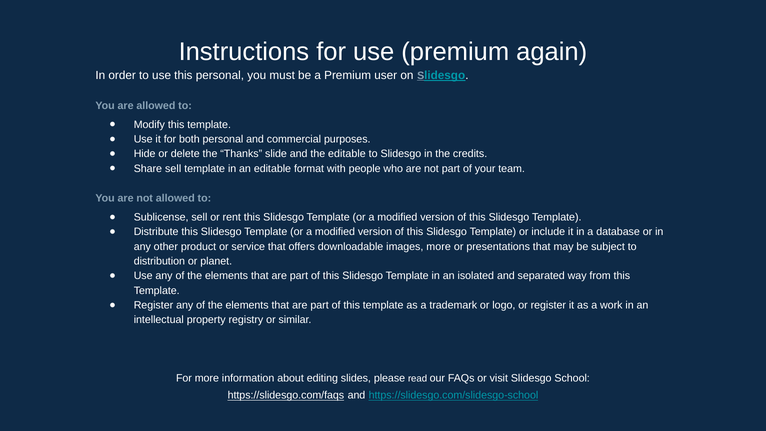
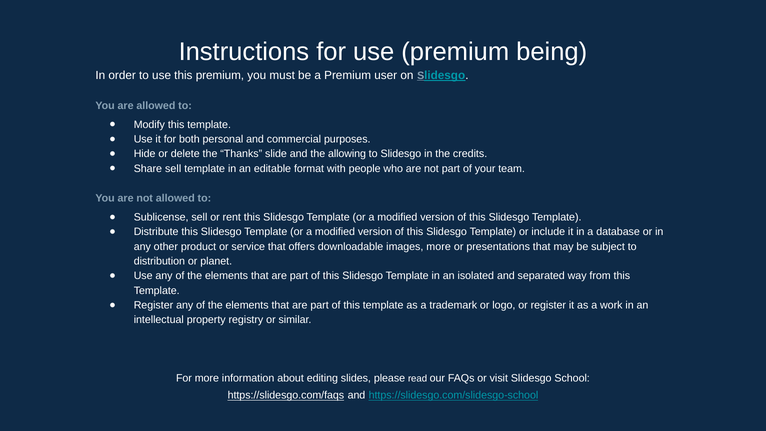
again: again -> being
this personal: personal -> premium
the editable: editable -> allowing
